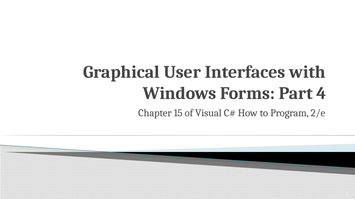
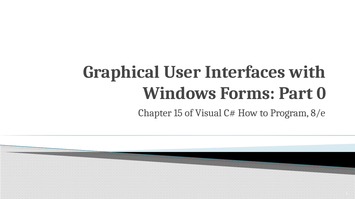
4: 4 -> 0
2/e: 2/e -> 8/e
